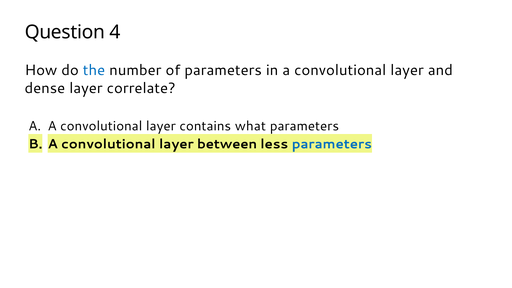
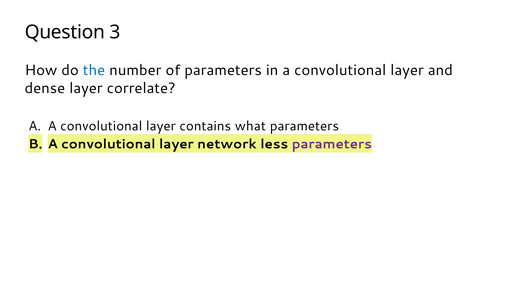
4: 4 -> 3
between: between -> network
parameters at (332, 144) colour: blue -> purple
